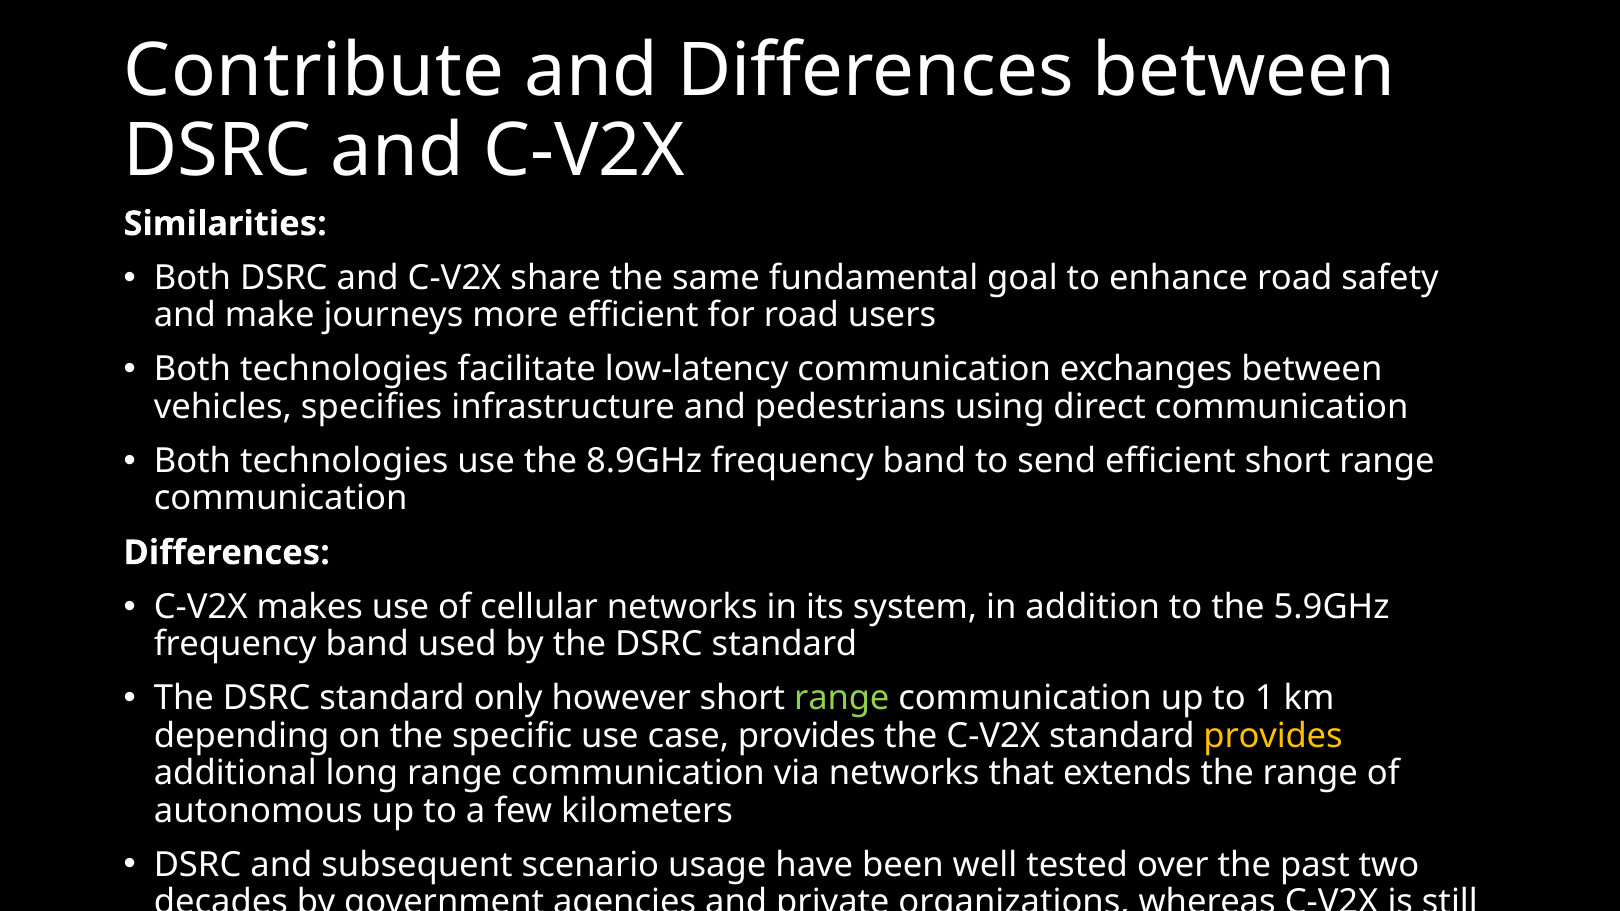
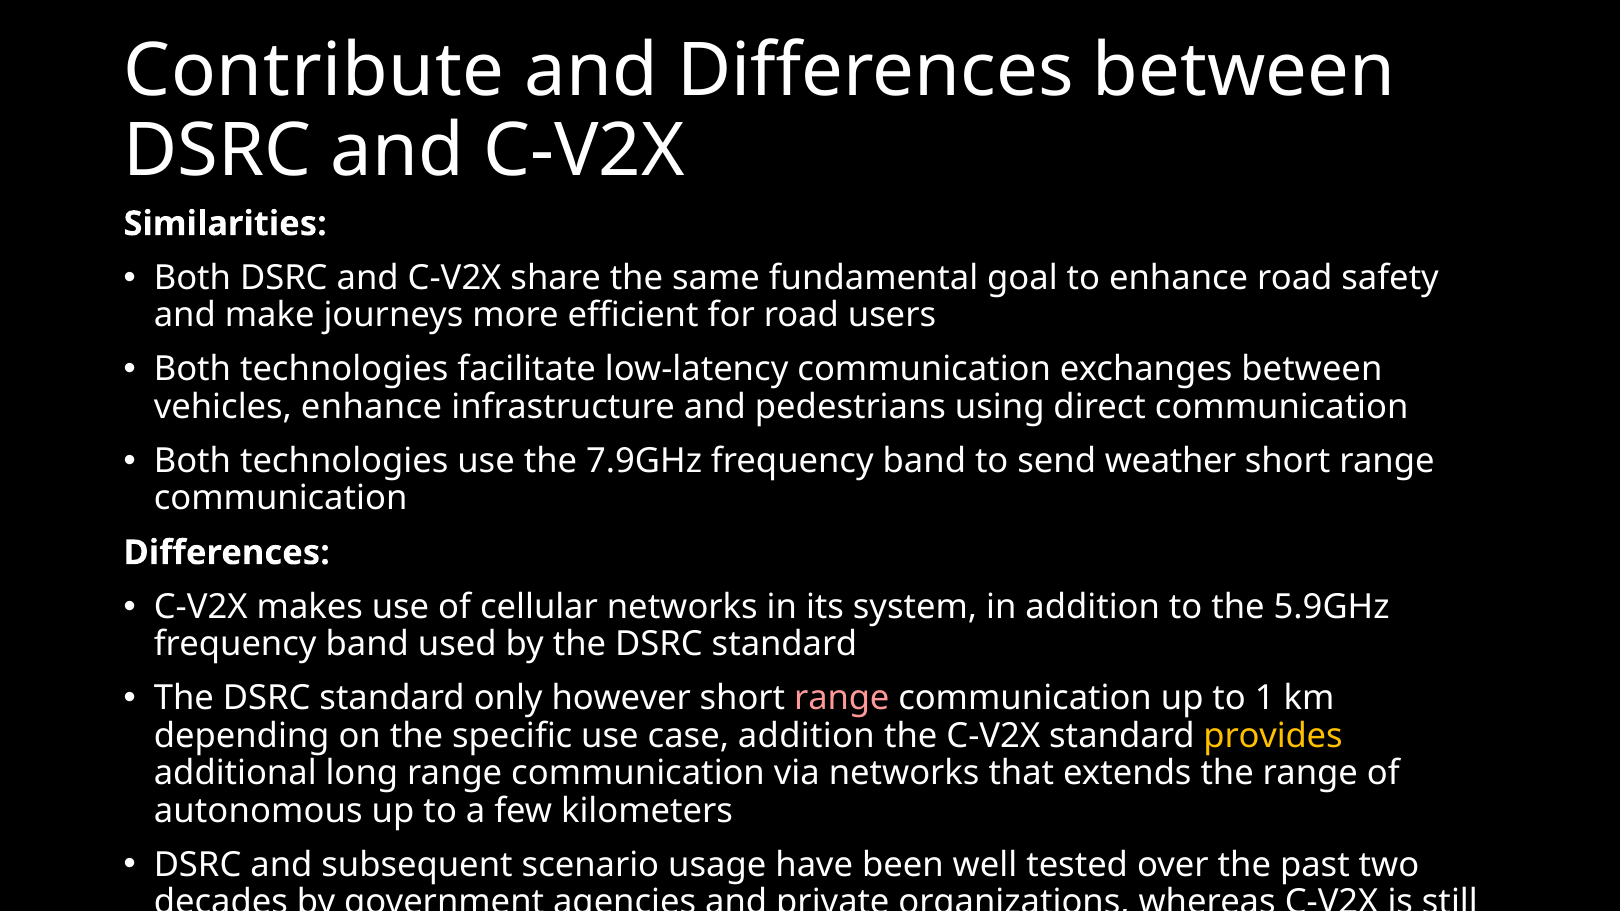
vehicles specifies: specifies -> enhance
8.9GHz: 8.9GHz -> 7.9GHz
send efficient: efficient -> weather
range at (842, 699) colour: light green -> pink
case provides: provides -> addition
